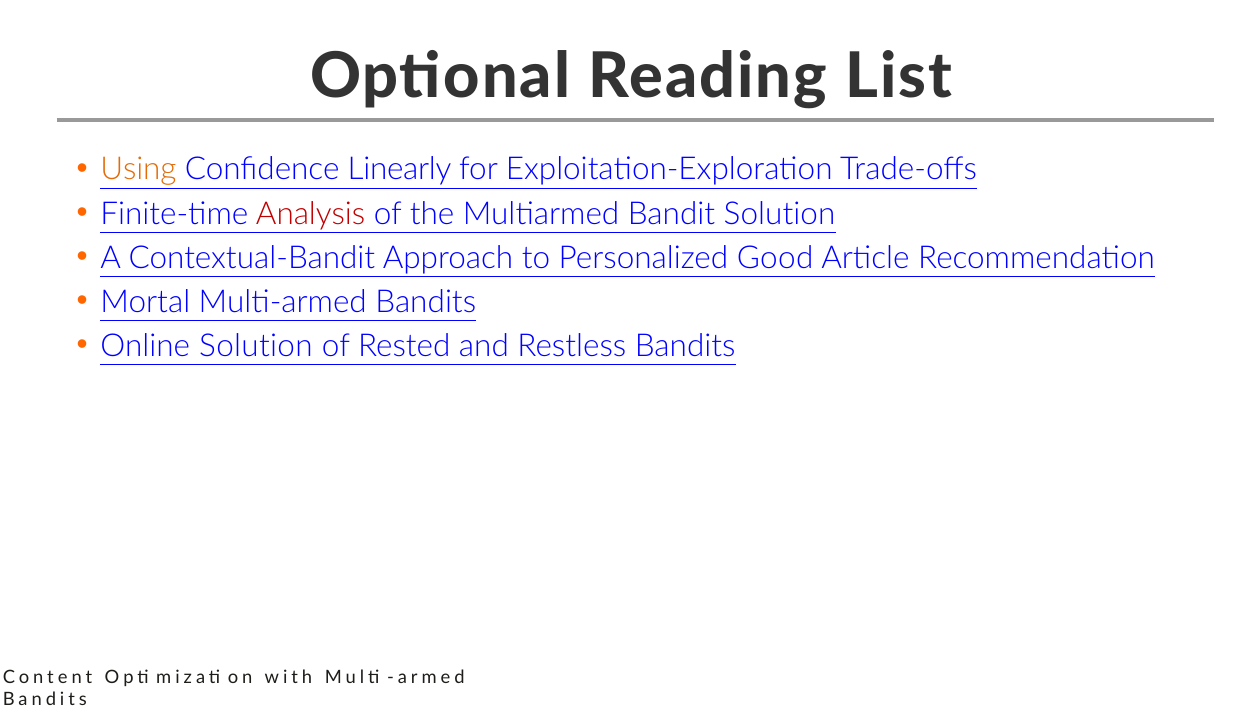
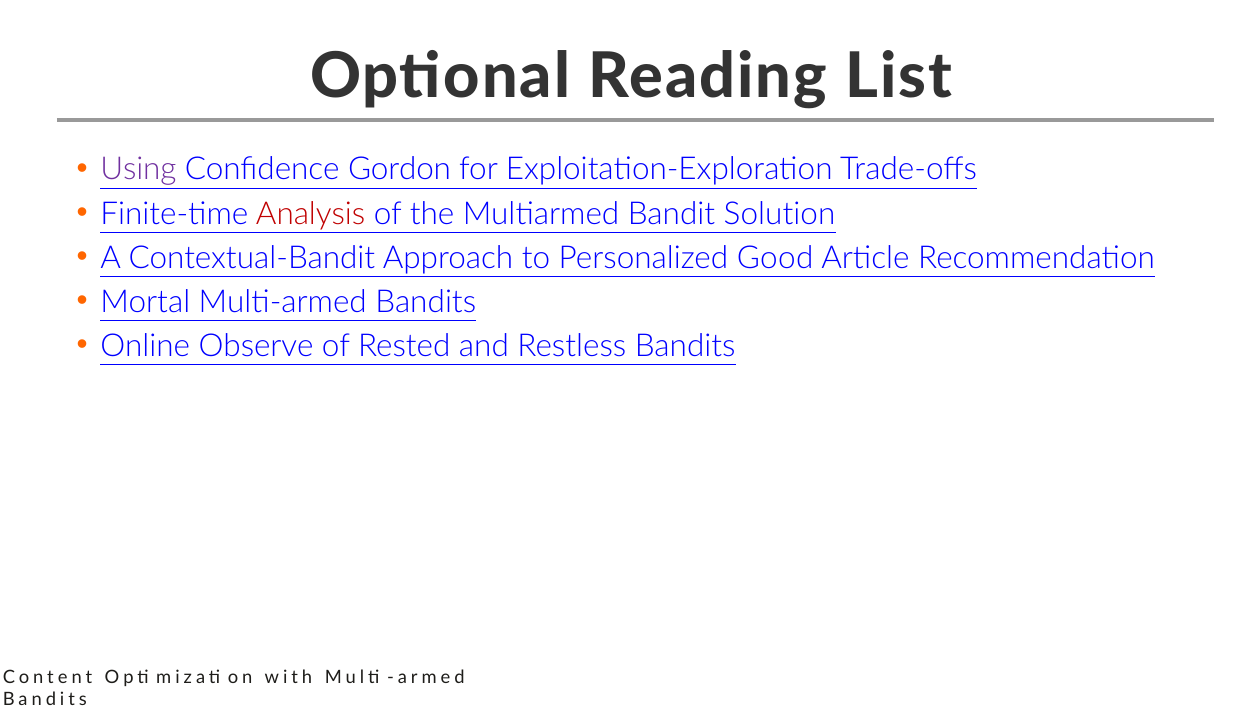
Using colour: orange -> purple
Linearly: Linearly -> Gordon
Online Solution: Solution -> Observe
